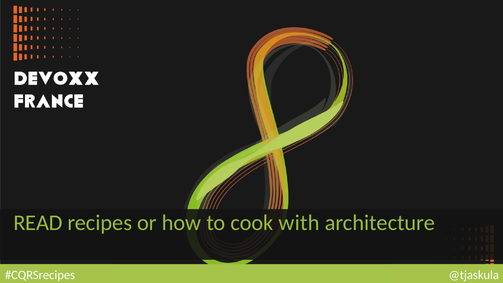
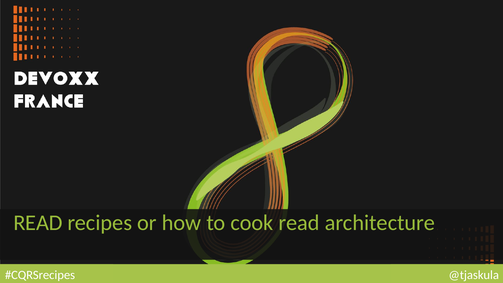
cook with: with -> read
